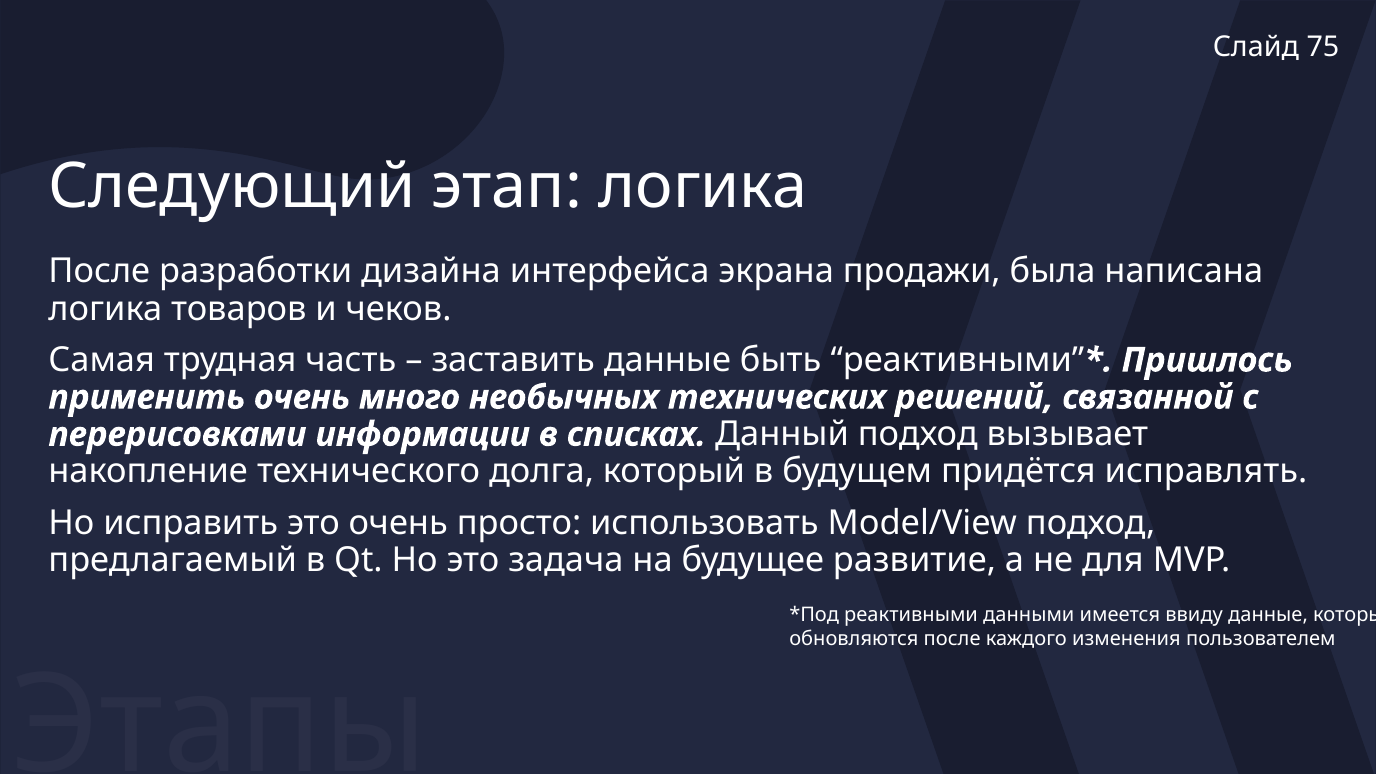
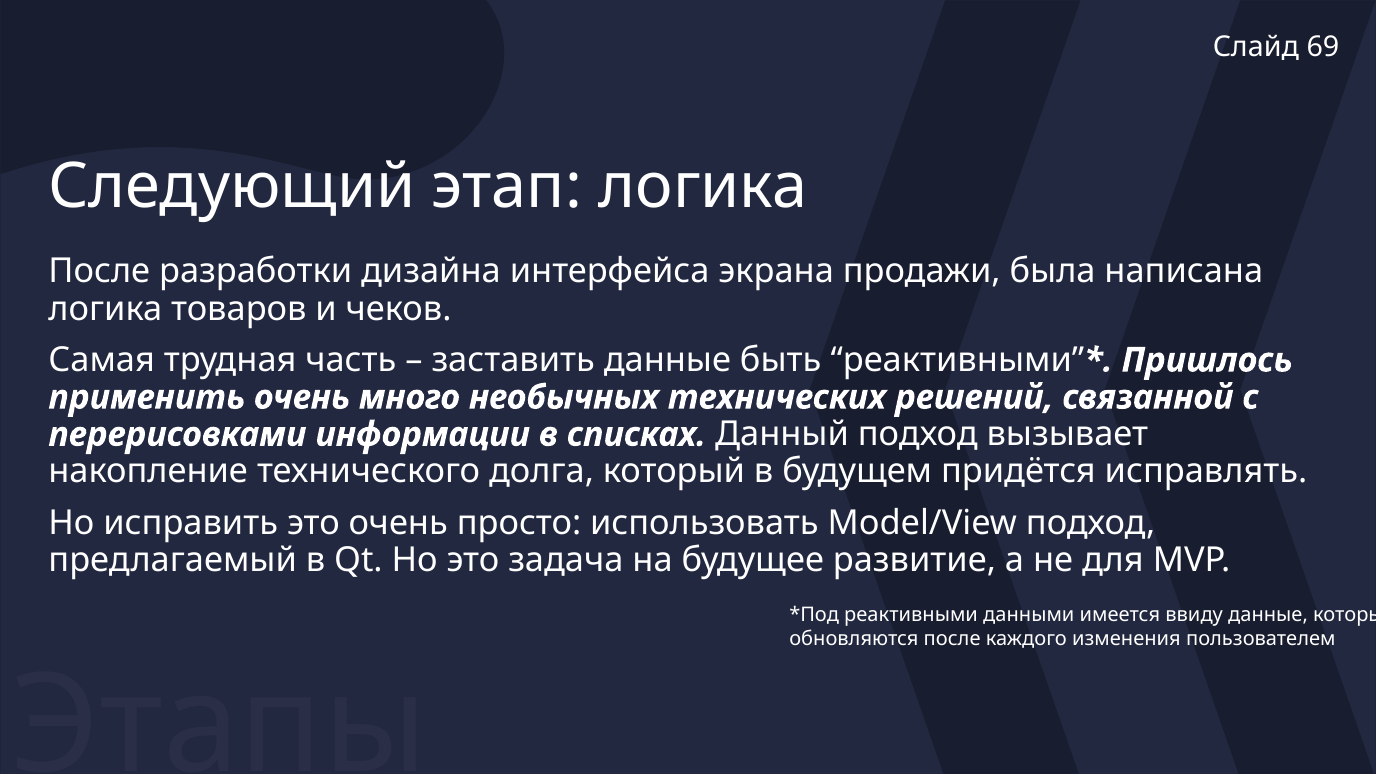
75: 75 -> 69
